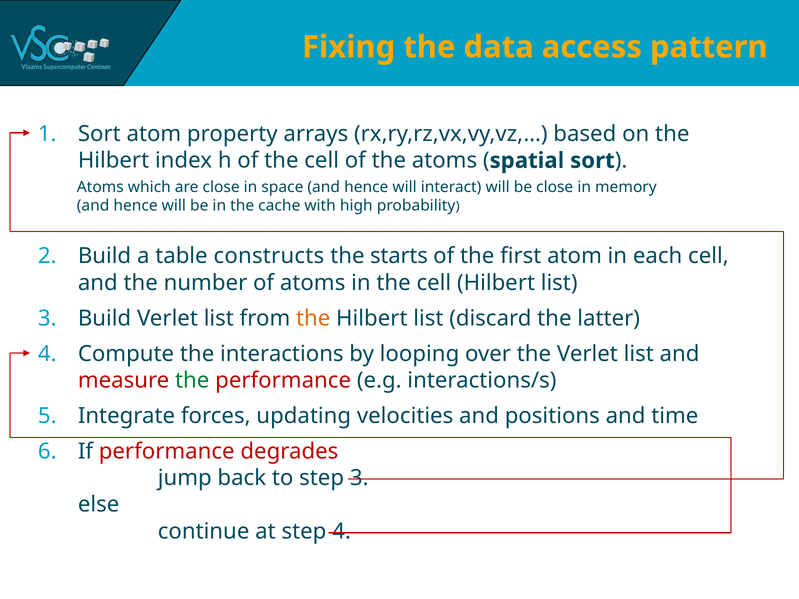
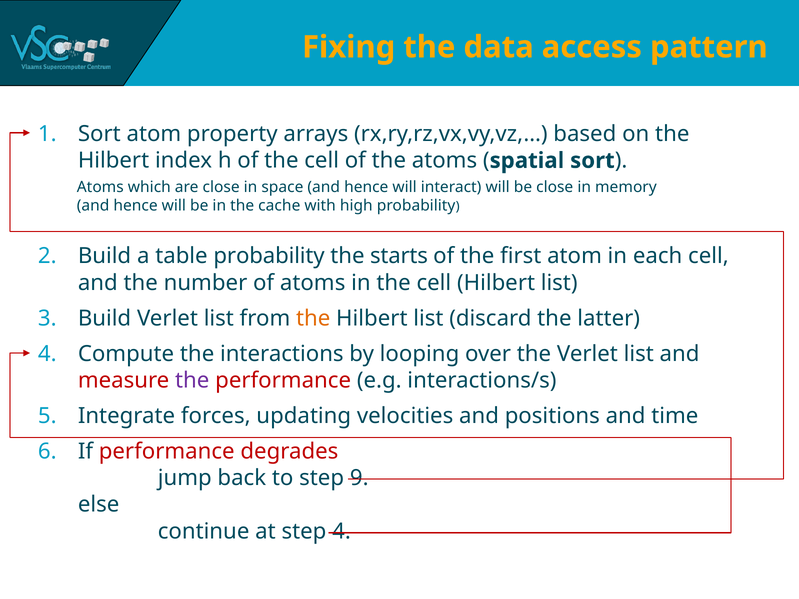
table constructs: constructs -> probability
the at (192, 381) colour: green -> purple
step 3: 3 -> 9
